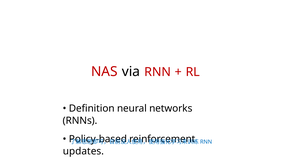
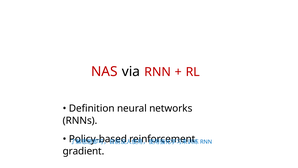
updates: updates -> gradient
